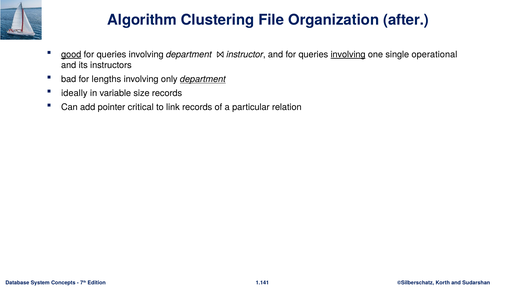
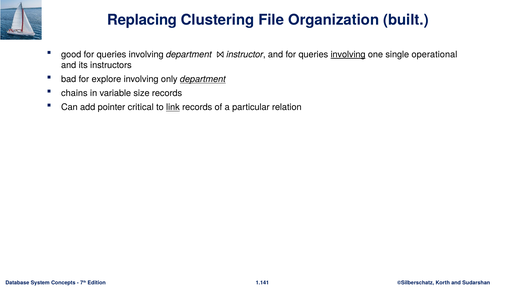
Algorithm: Algorithm -> Replacing
after: after -> built
good underline: present -> none
lengths: lengths -> explore
ideally: ideally -> chains
link underline: none -> present
